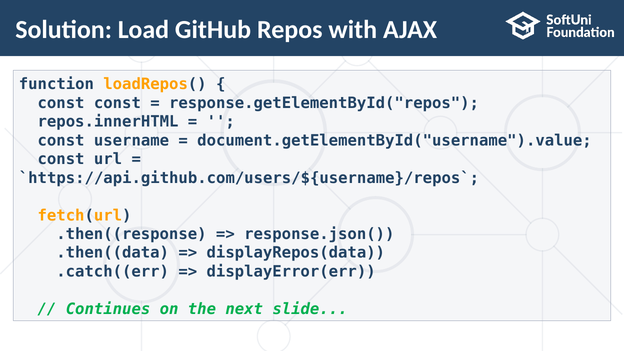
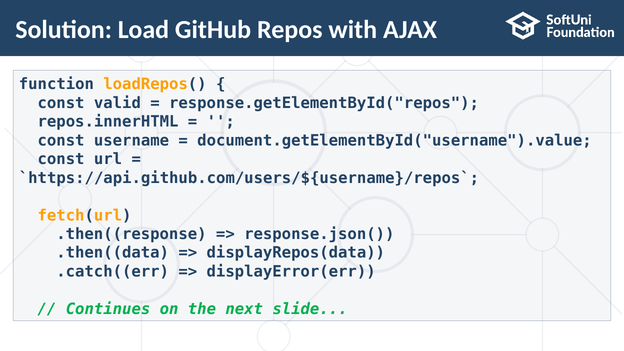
const const: const -> valid
